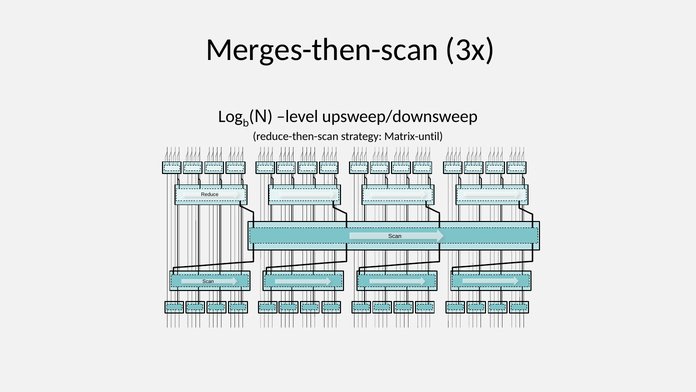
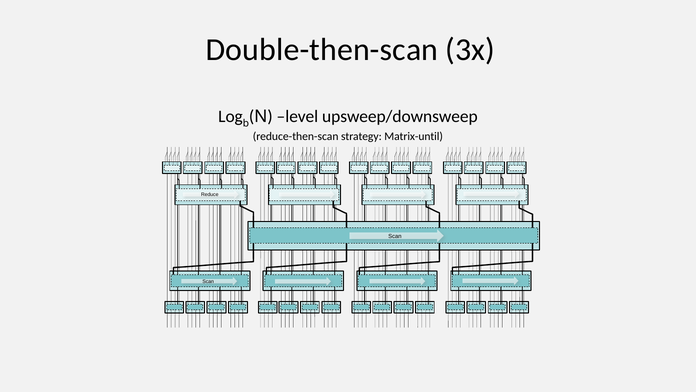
Merges-then-scan: Merges-then-scan -> Double-then-scan
